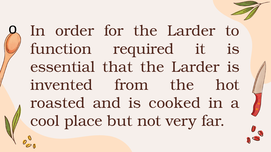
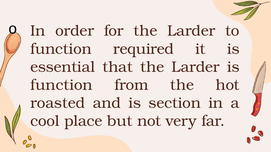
invented at (61, 85): invented -> function
cooked: cooked -> section
